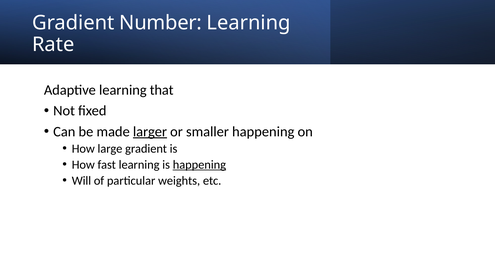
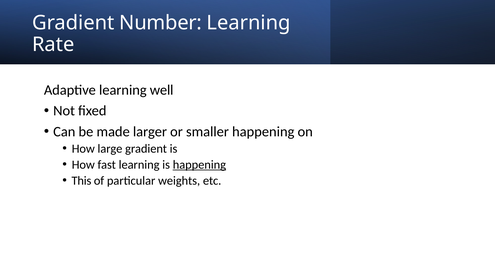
that: that -> well
larger underline: present -> none
Will: Will -> This
